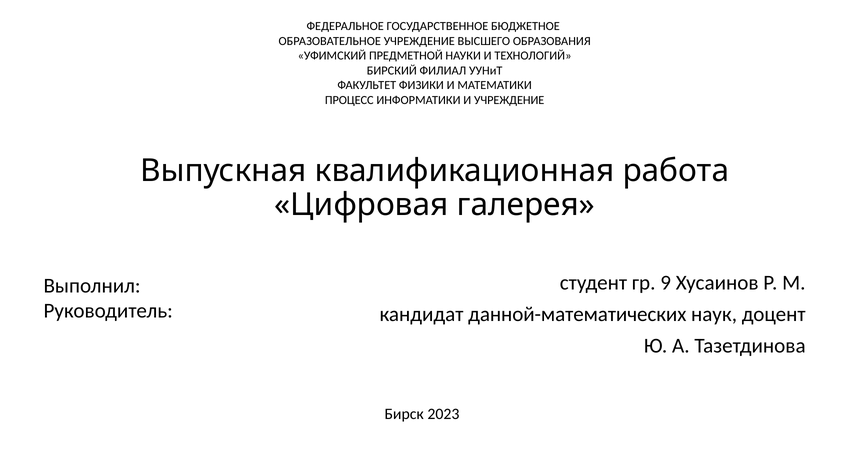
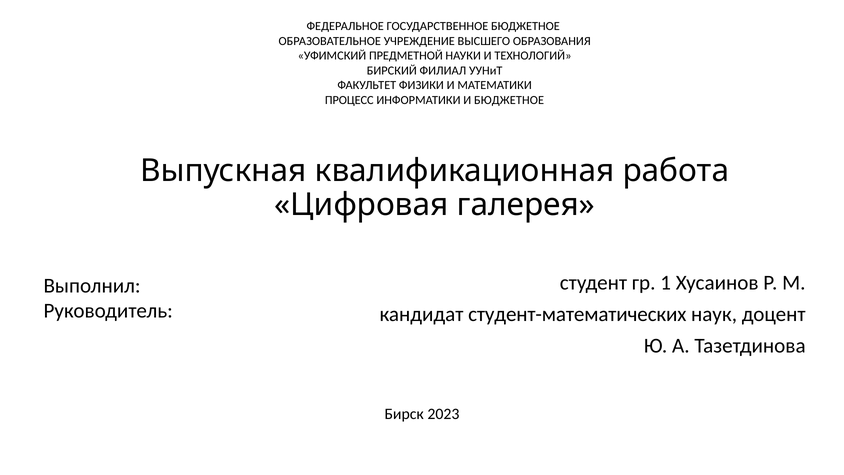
И УЧРЕЖДЕНИЕ: УЧРЕЖДЕНИЕ -> БЮДЖЕТНОЕ
9: 9 -> 1
данной-математических: данной-математических -> студент-математических
